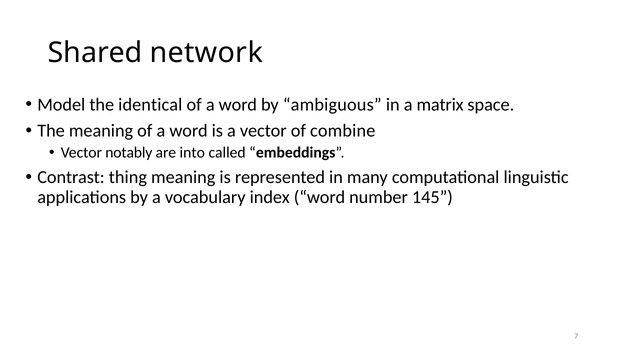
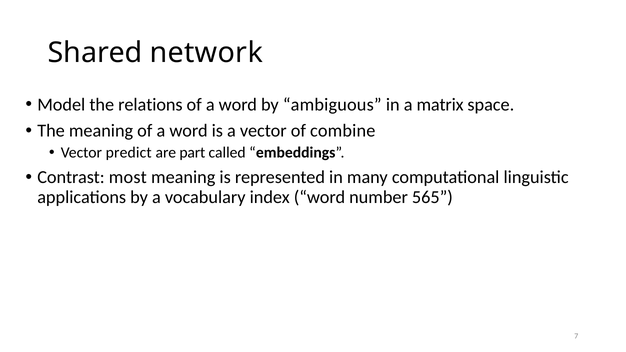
identical: identical -> relations
notably: notably -> predict
into: into -> part
thing: thing -> most
145: 145 -> 565
